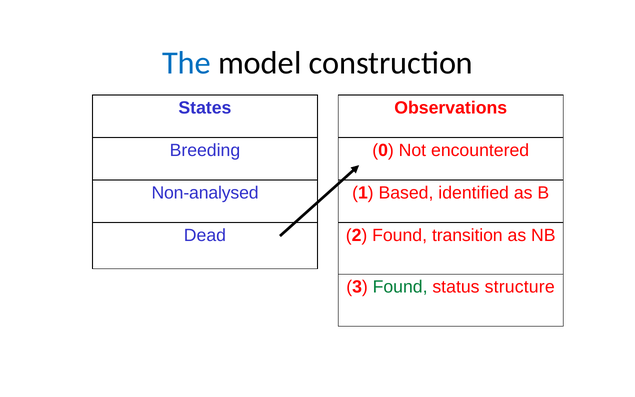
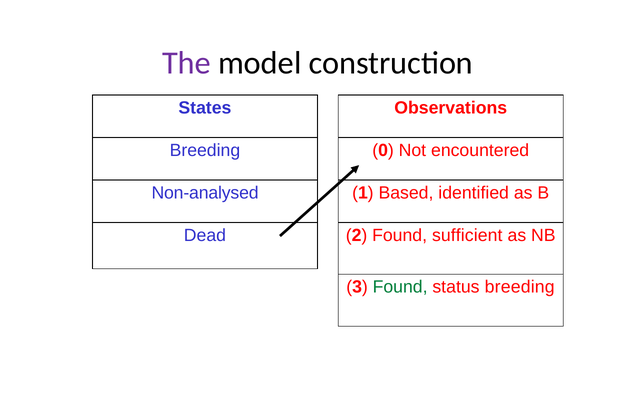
The colour: blue -> purple
transition: transition -> sufficient
status structure: structure -> breeding
